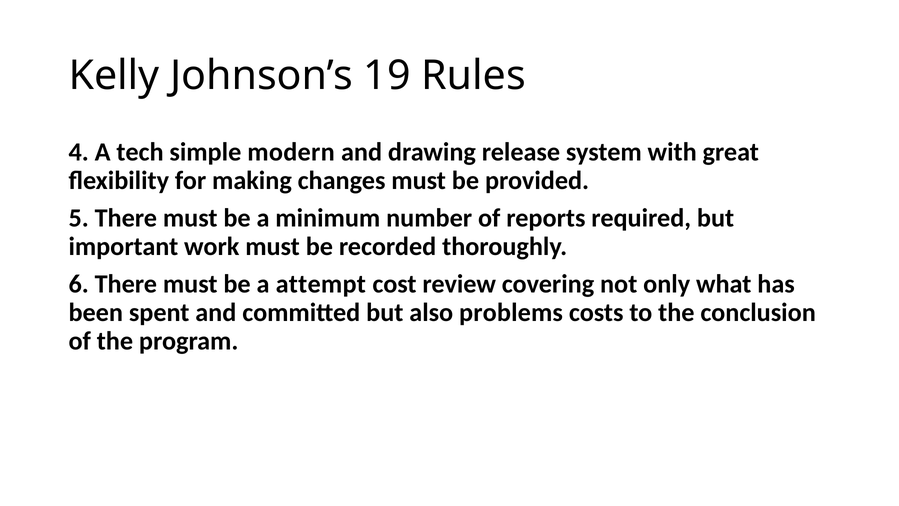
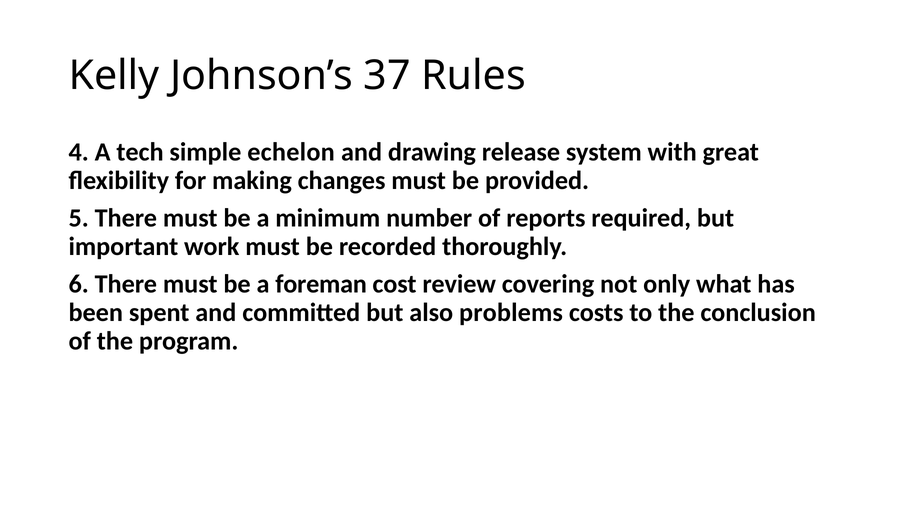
19: 19 -> 37
modern: modern -> echelon
attempt: attempt -> foreman
